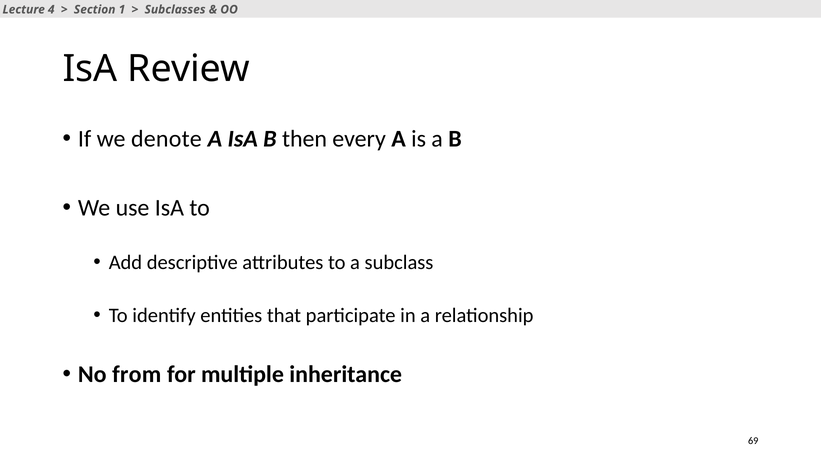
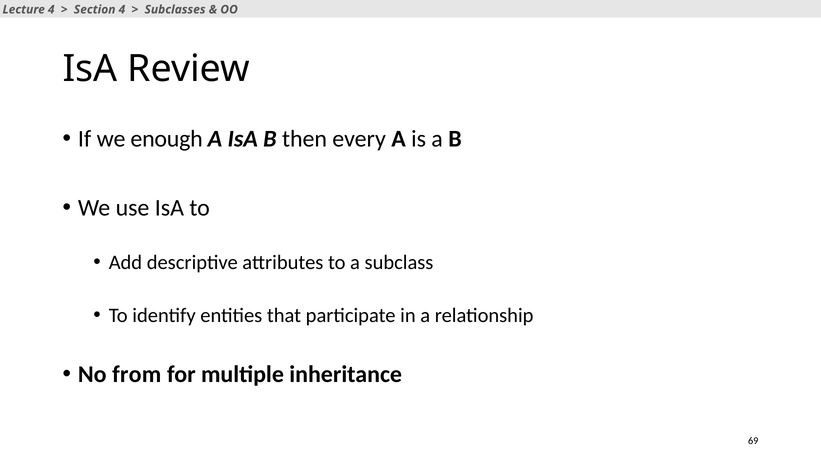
Section 1: 1 -> 4
denote: denote -> enough
